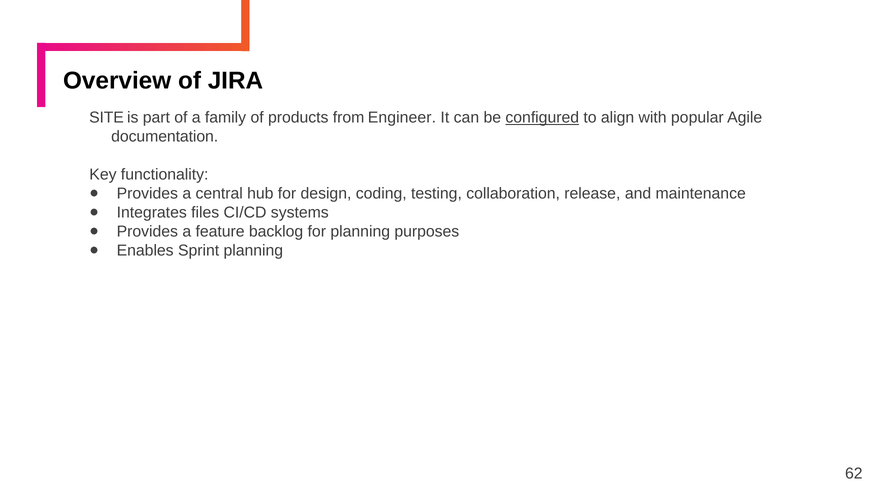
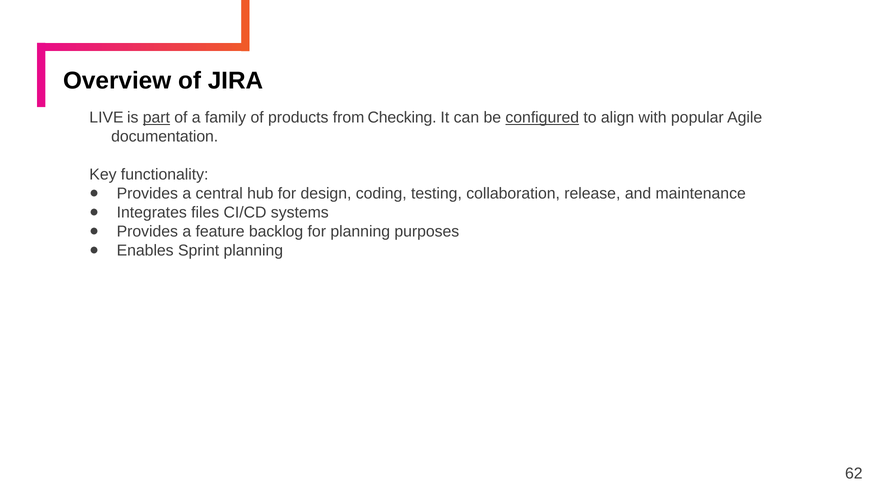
SITE: SITE -> LIVE
part underline: none -> present
Engineer: Engineer -> Checking
